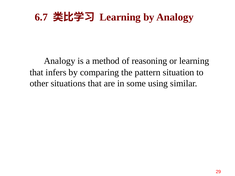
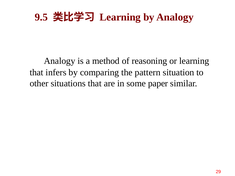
6.7: 6.7 -> 9.5
using: using -> paper
